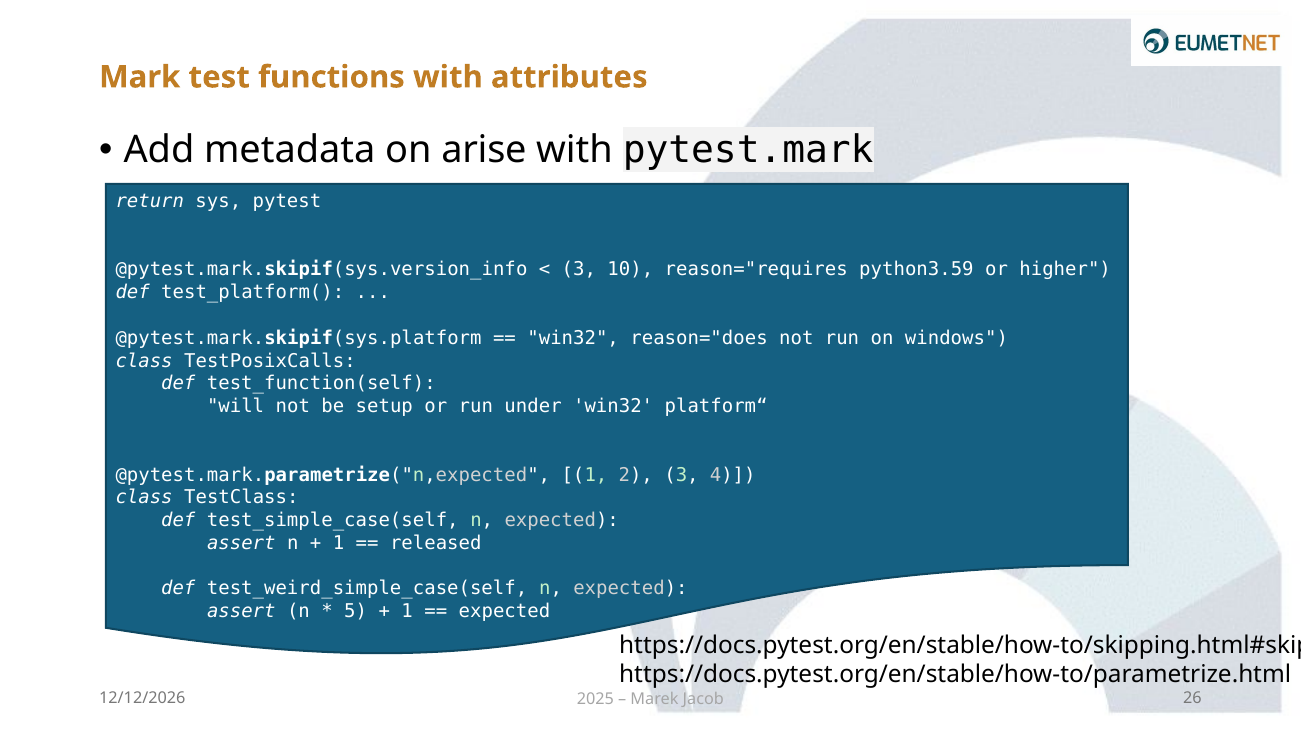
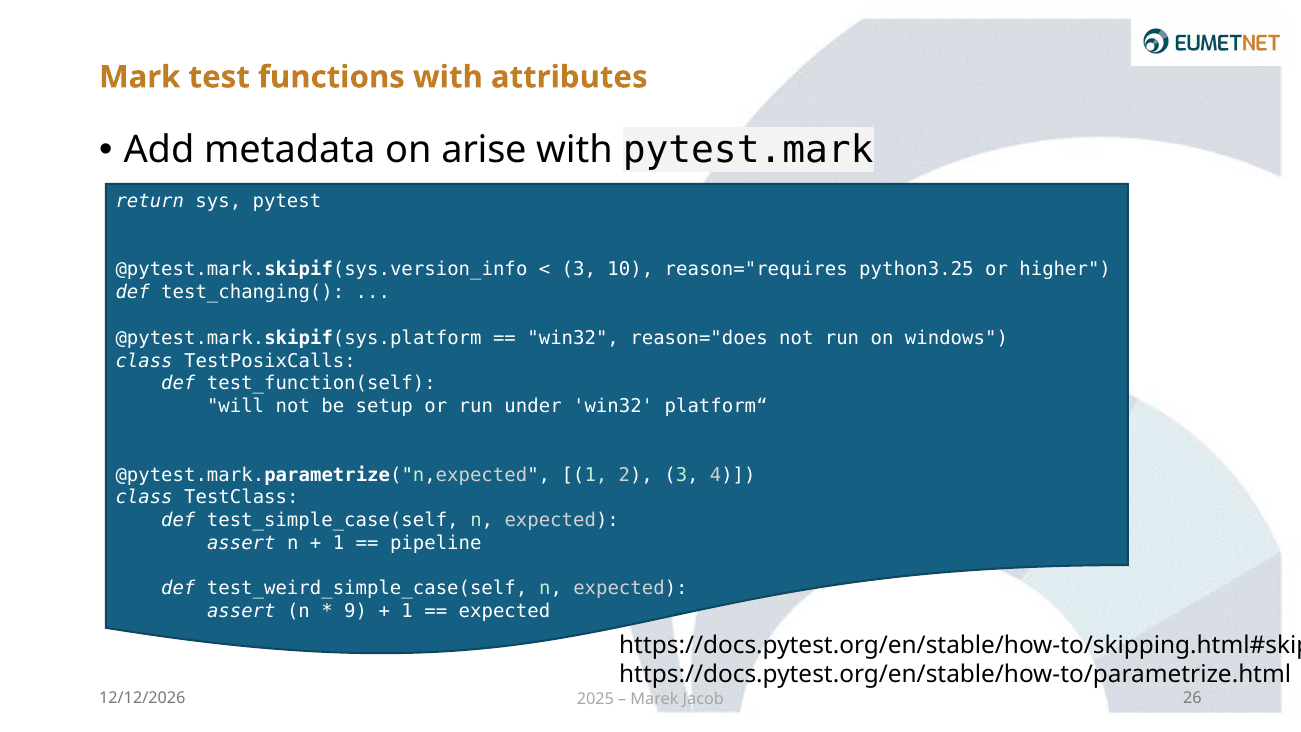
python3.59: python3.59 -> python3.25
test_platform(: test_platform( -> test_changing(
released: released -> pipeline
5: 5 -> 9
